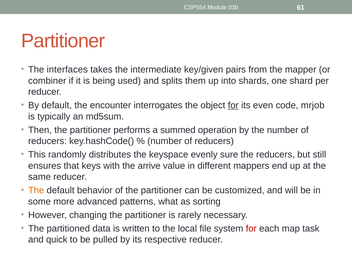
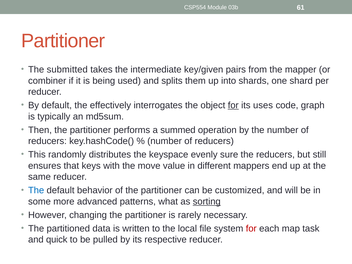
interfaces: interfaces -> submitted
encounter: encounter -> effectively
even: even -> uses
mrjob: mrjob -> graph
arrive: arrive -> move
The at (36, 190) colour: orange -> blue
sorting underline: none -> present
